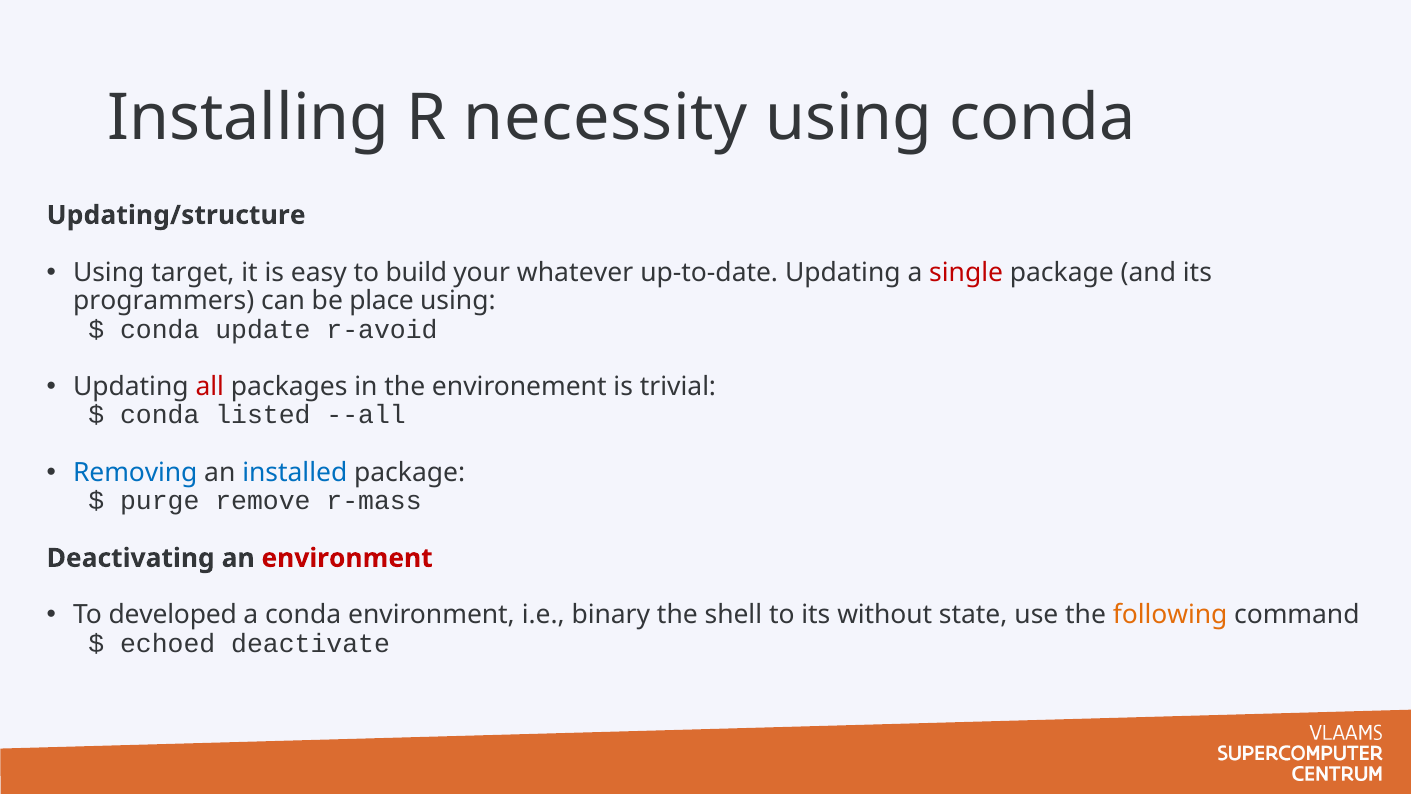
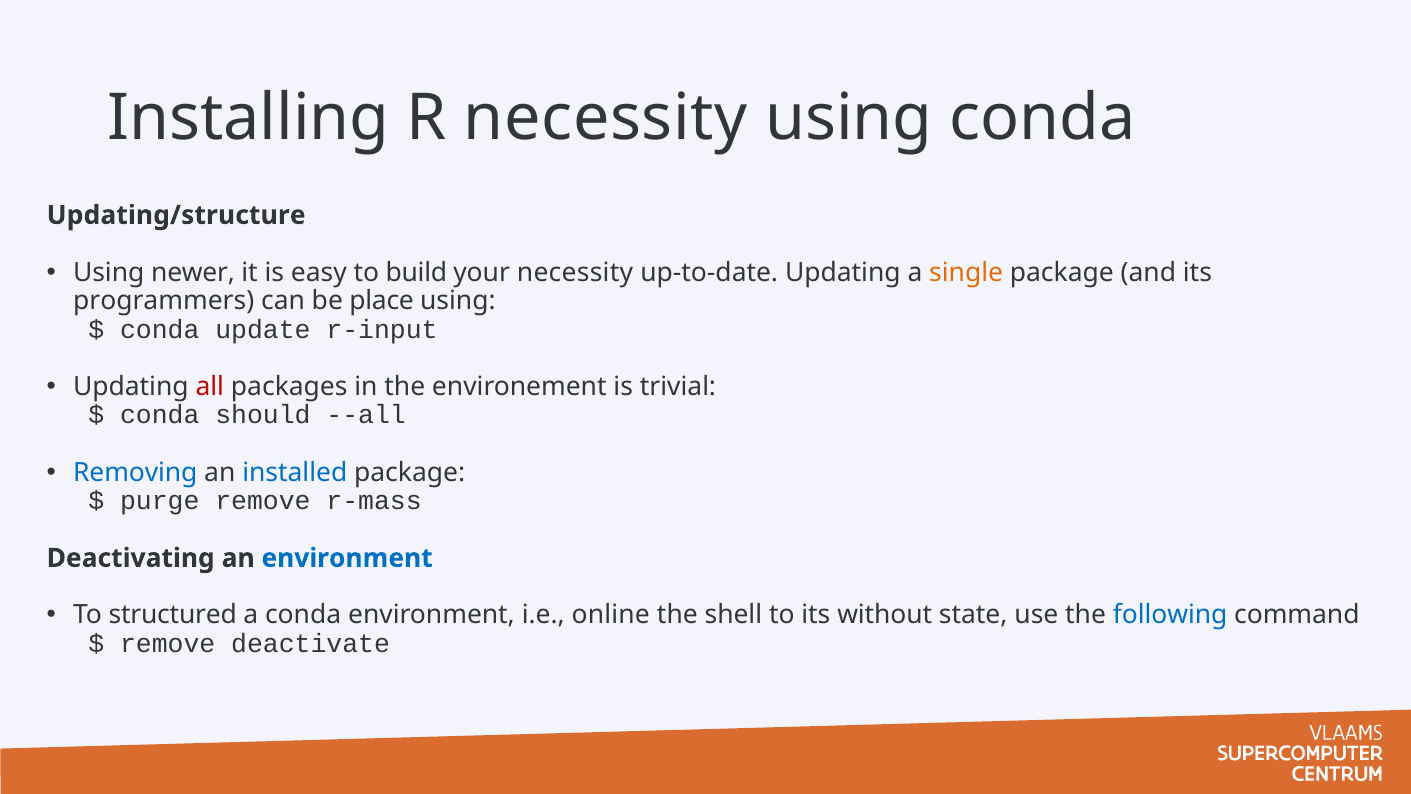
target: target -> newer
your whatever: whatever -> necessity
single colour: red -> orange
r-avoid: r-avoid -> r-input
listed: listed -> should
environment at (347, 558) colour: red -> blue
developed: developed -> structured
binary: binary -> online
following colour: orange -> blue
echoed at (168, 644): echoed -> remove
